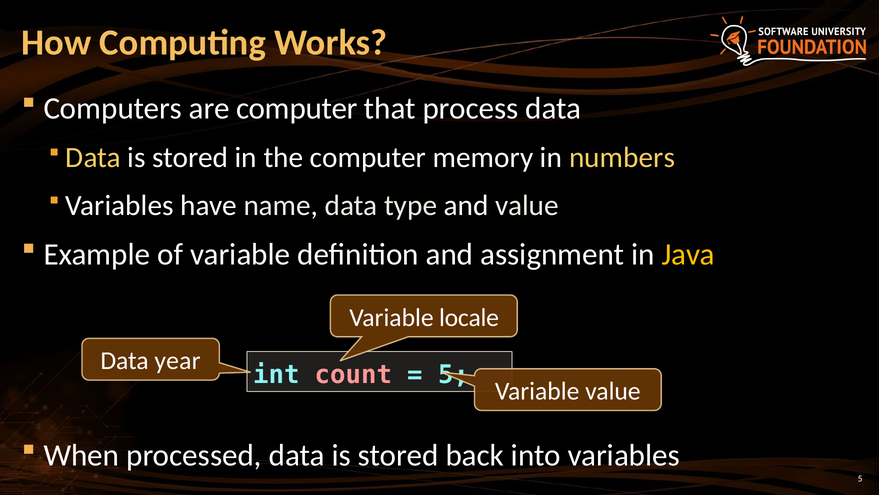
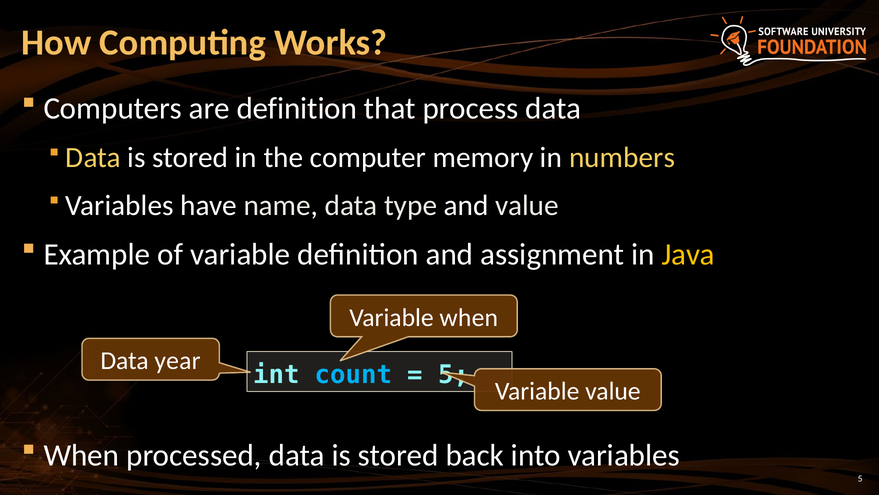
are computer: computer -> definition
Variable locale: locale -> when
count colour: pink -> light blue
